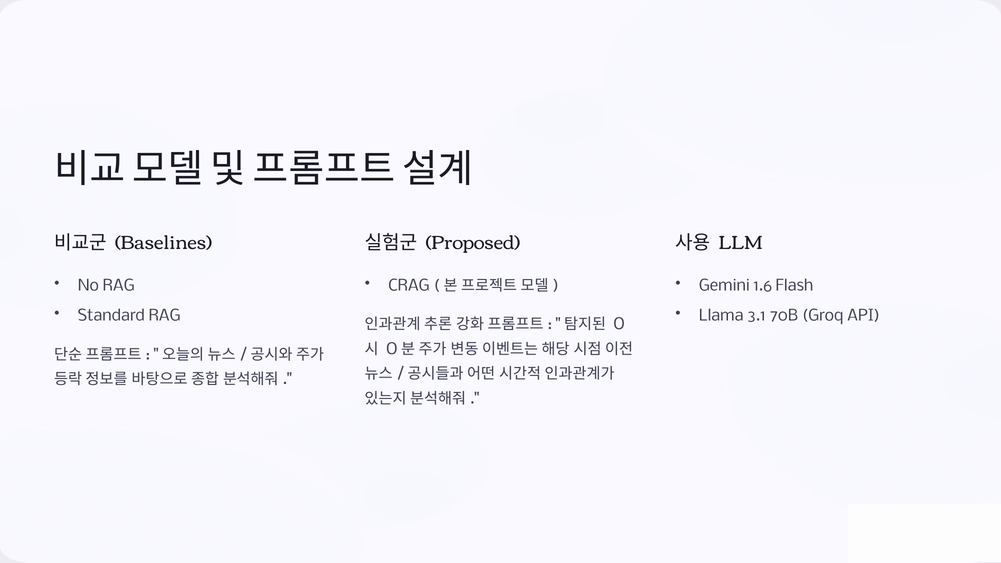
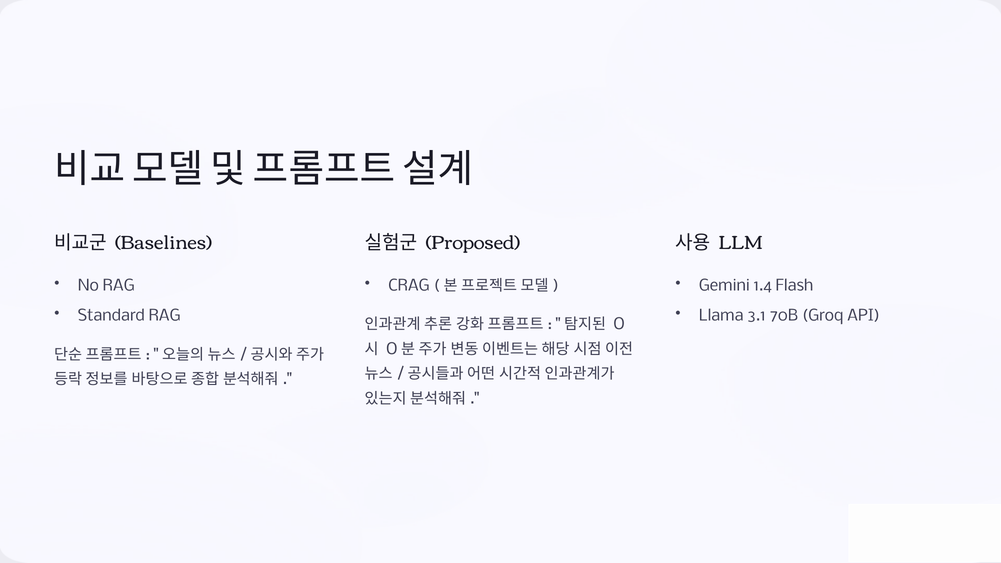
1.6: 1.6 -> 1.4
